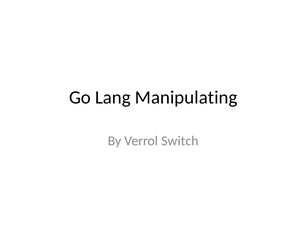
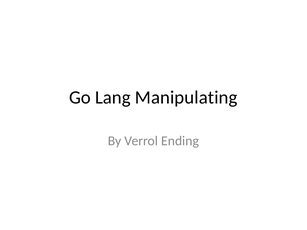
Switch: Switch -> Ending
